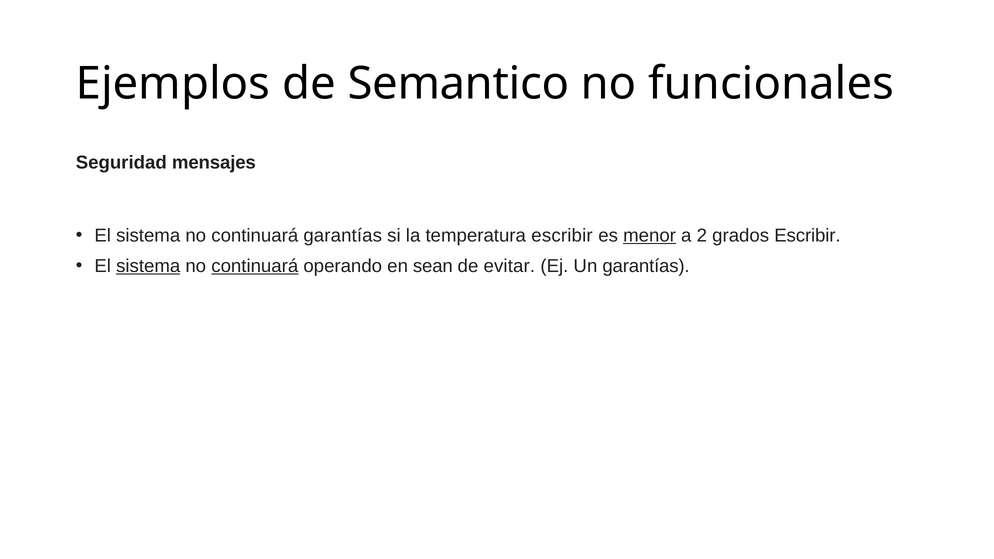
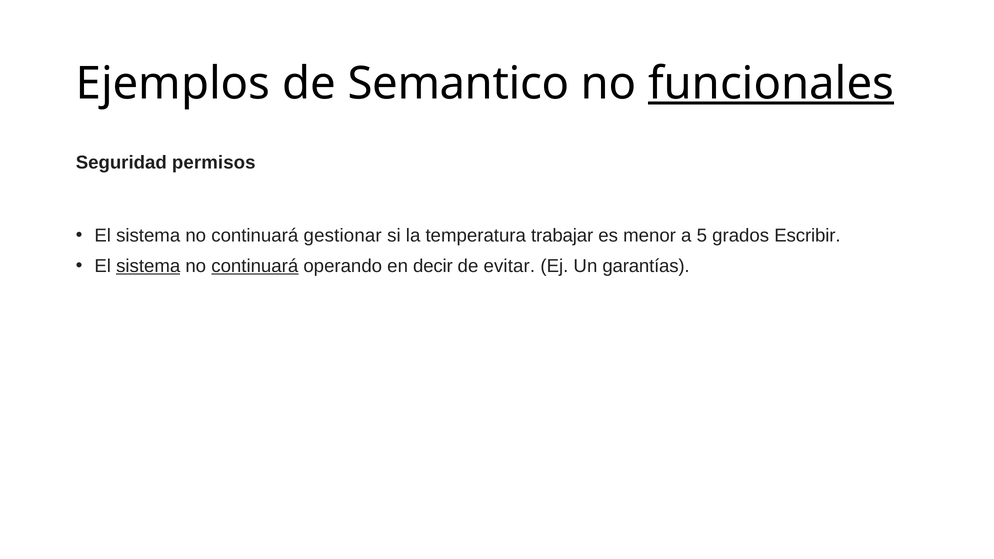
funcionales underline: none -> present
mensajes: mensajes -> permisos
continuará garantías: garantías -> gestionar
temperatura escribir: escribir -> trabajar
menor underline: present -> none
2: 2 -> 5
sean: sean -> decir
